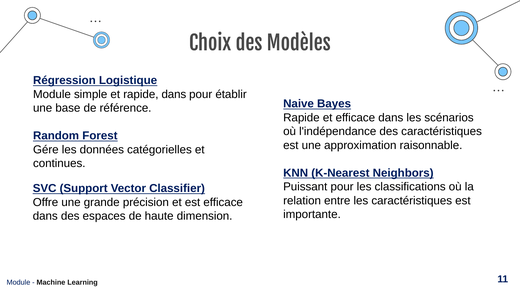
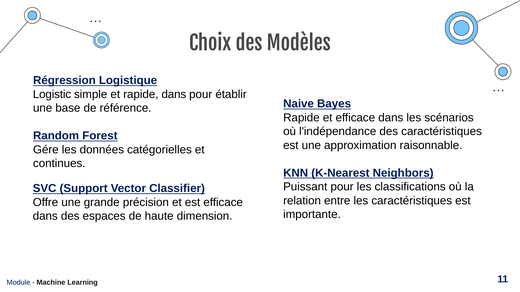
Module at (52, 94): Module -> Logistic
